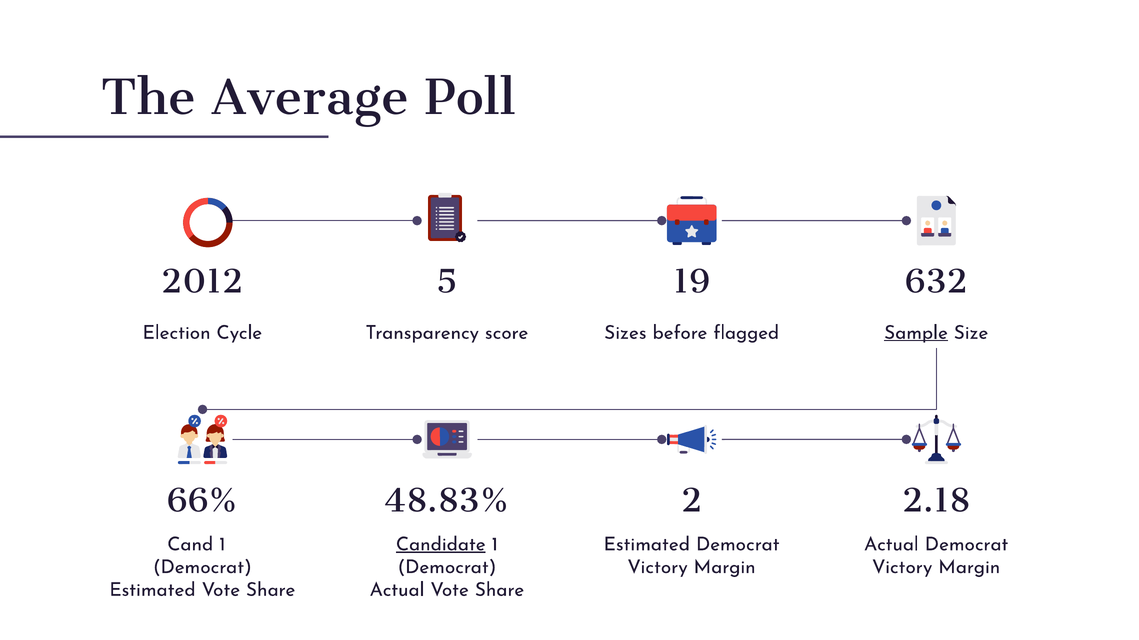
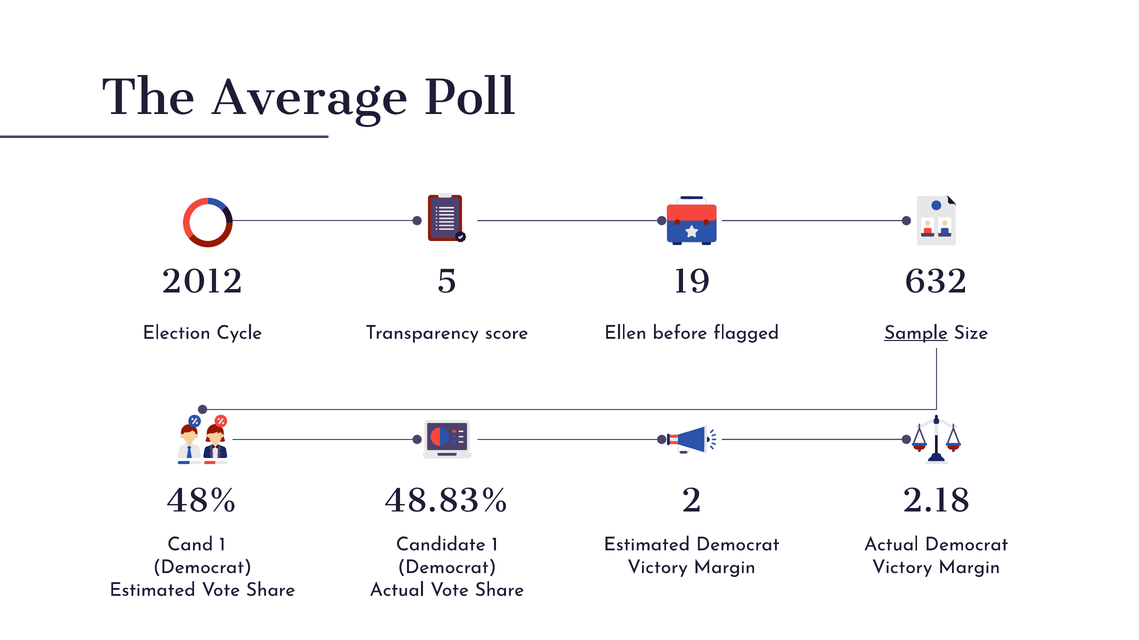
Sizes: Sizes -> Ellen
66%: 66% -> 48%
Candidate underline: present -> none
